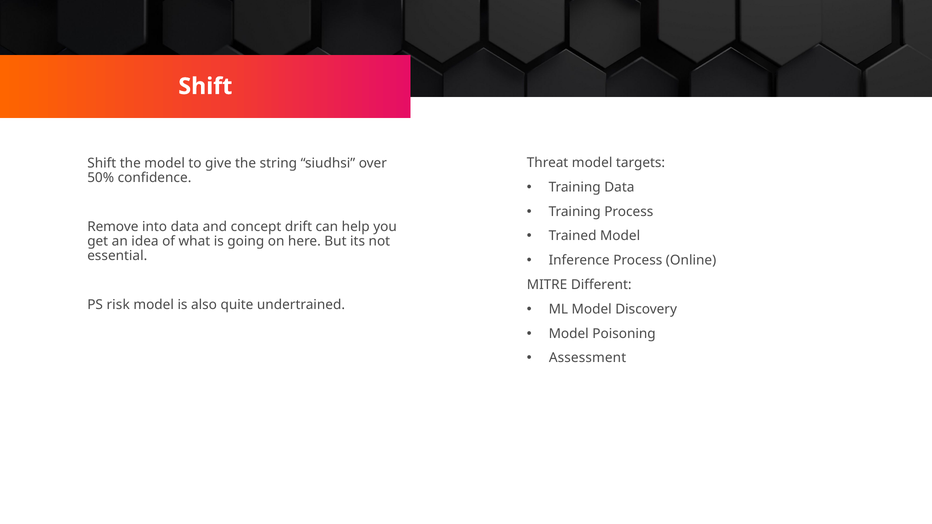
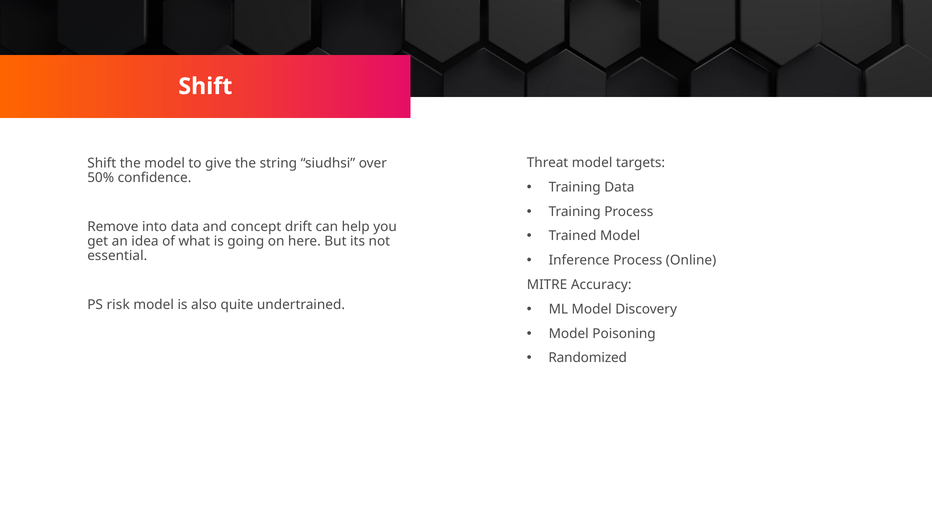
Different: Different -> Accuracy
Assessment: Assessment -> Randomized
